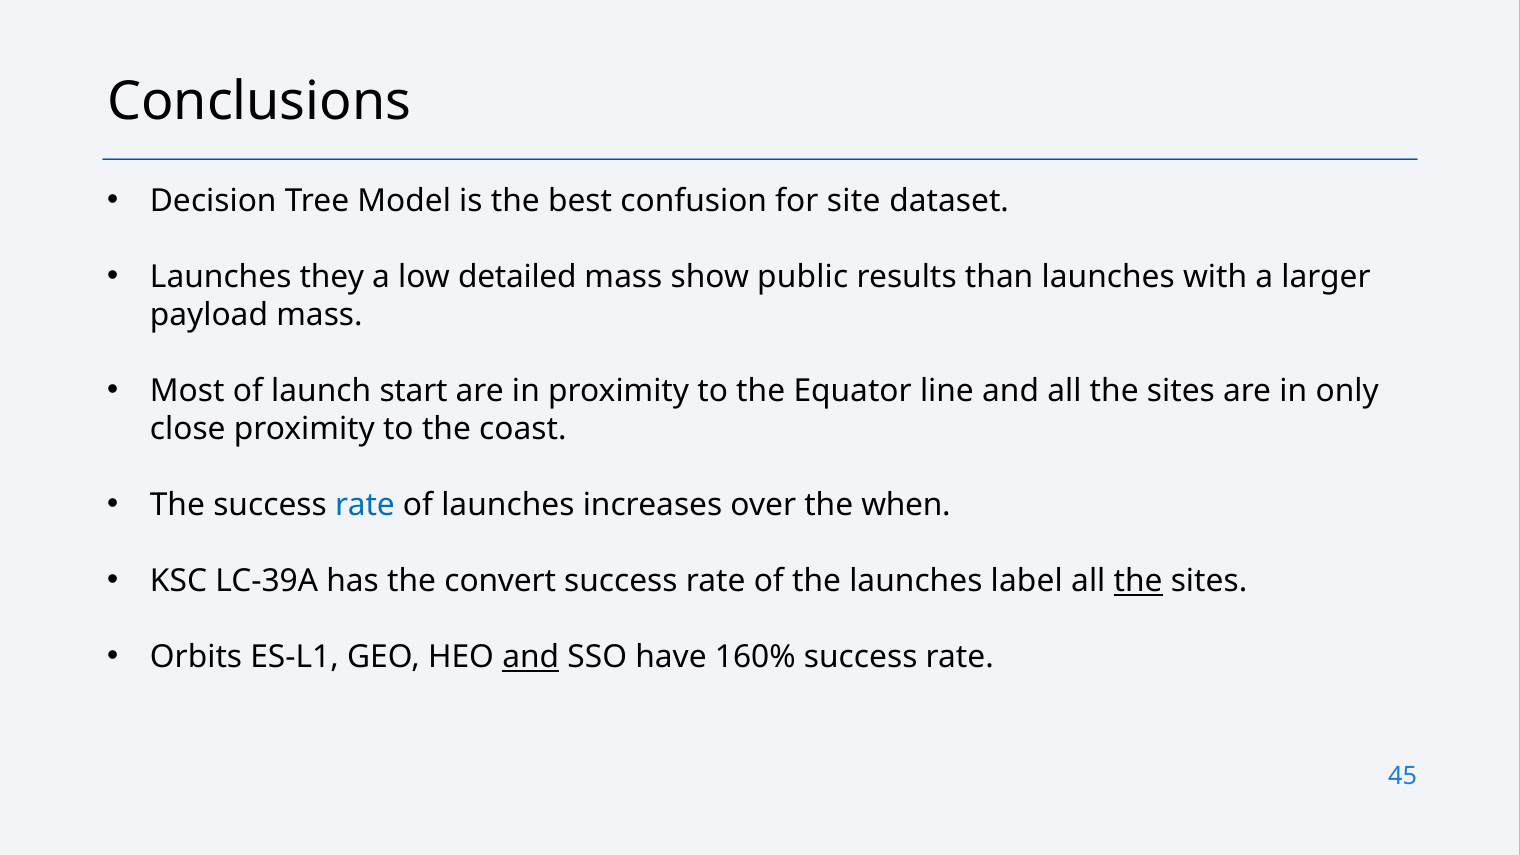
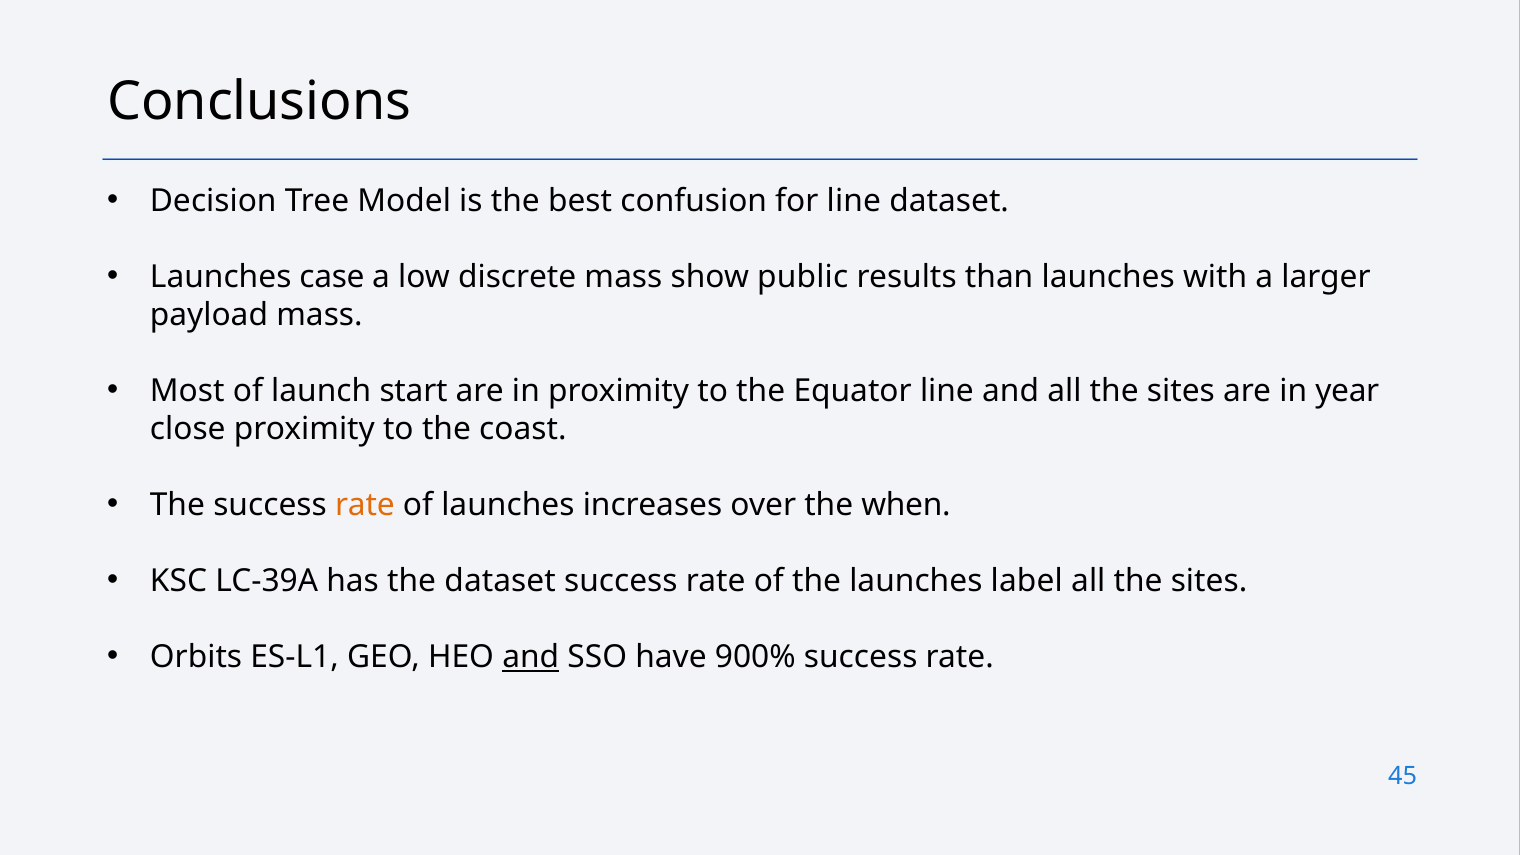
for site: site -> line
they: they -> case
detailed: detailed -> discrete
only: only -> year
rate at (365, 505) colour: blue -> orange
the convert: convert -> dataset
the at (1138, 581) underline: present -> none
160%: 160% -> 900%
